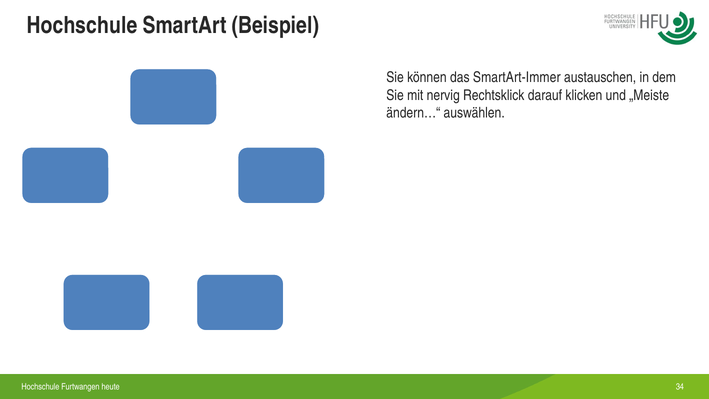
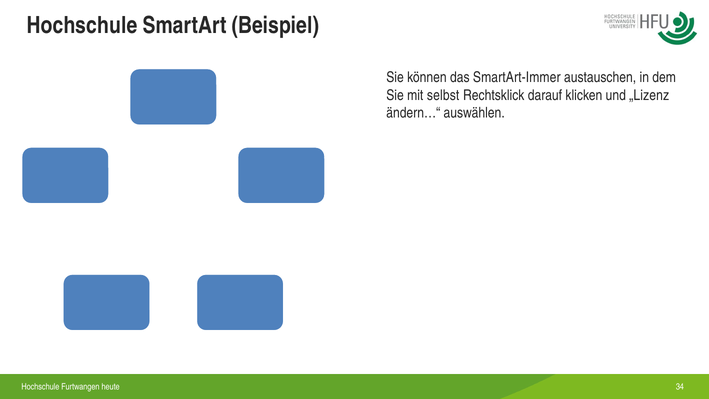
nervig: nervig -> selbst
„Meiste: „Meiste -> „Lizenz
